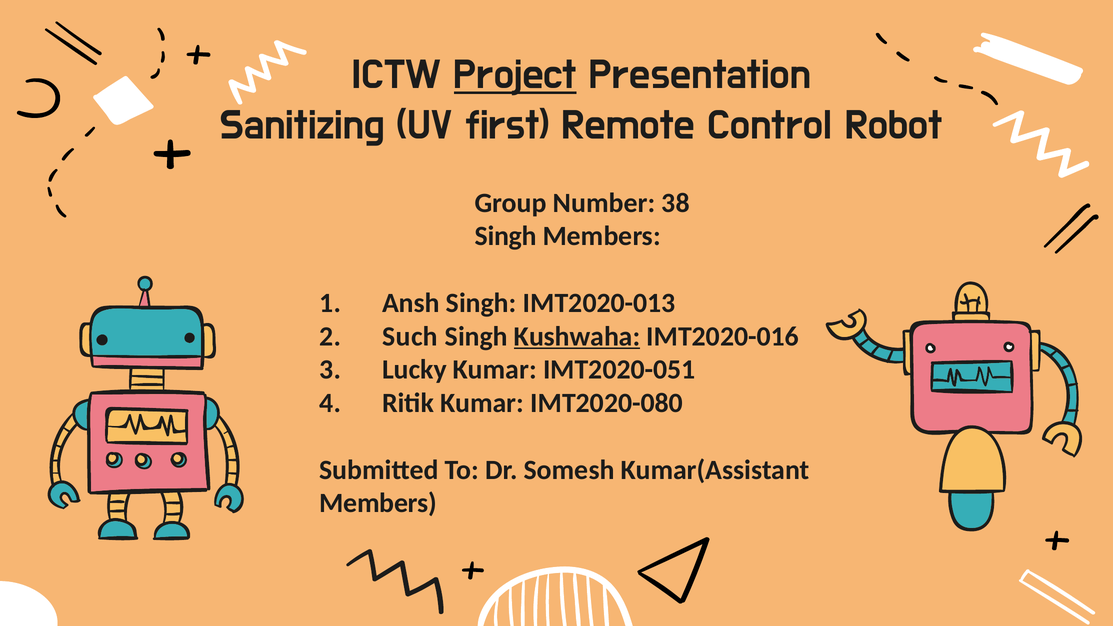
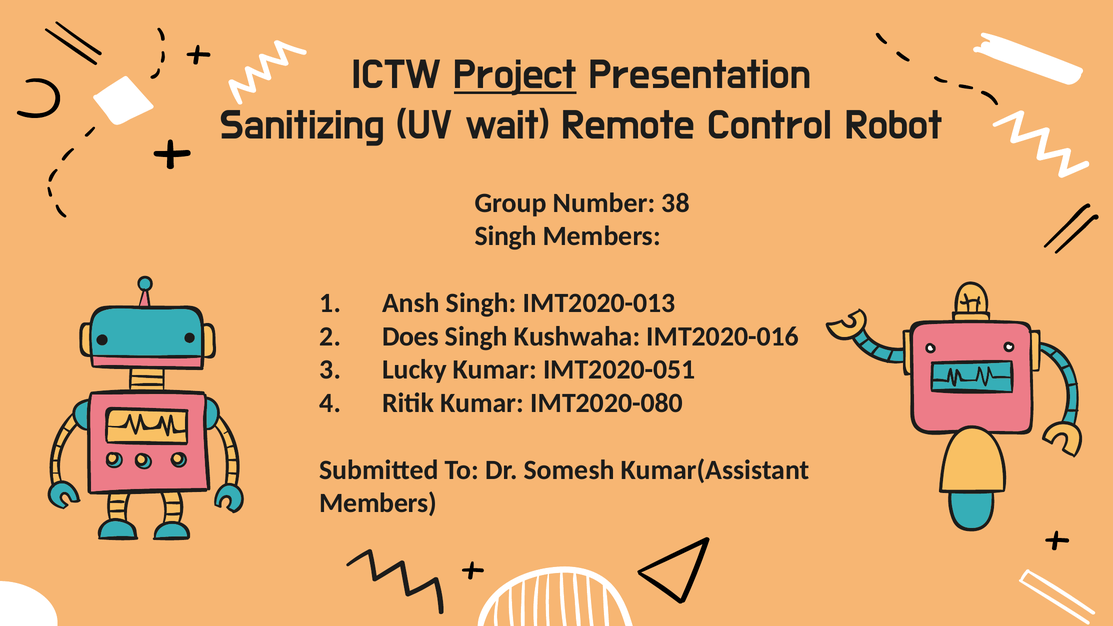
first: first -> wait
Such: Such -> Does
Kushwaha underline: present -> none
